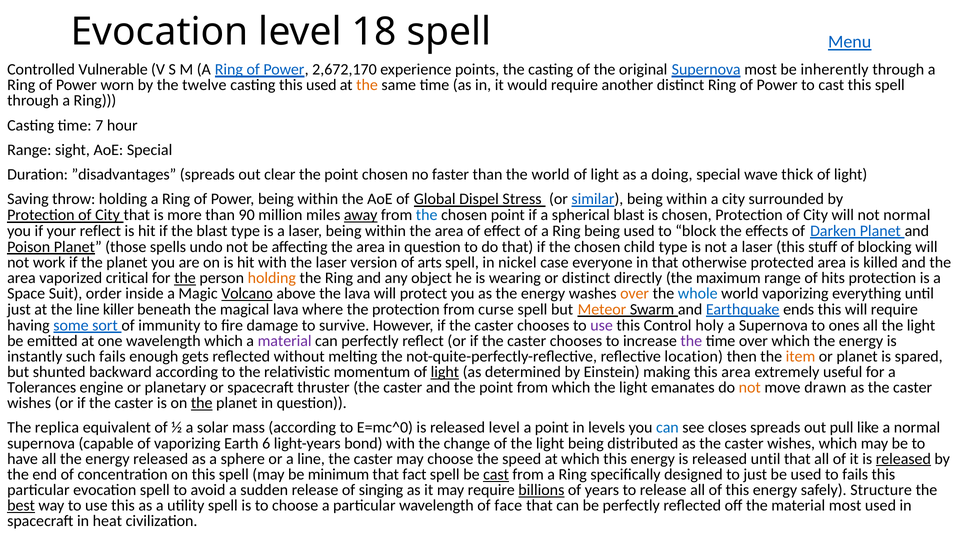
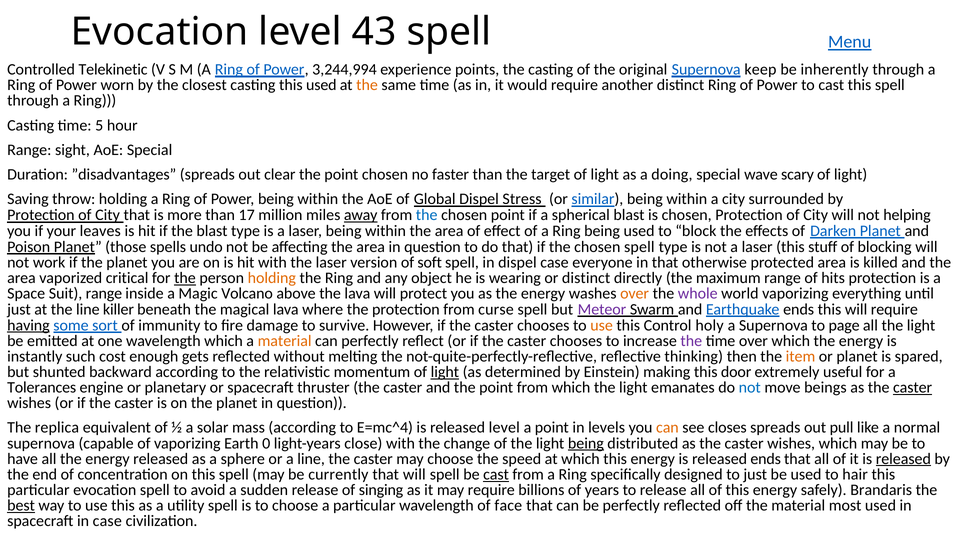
18: 18 -> 43
Vulnerable: Vulnerable -> Telekinetic
2,672,170: 2,672,170 -> 3,244,994
Supernova most: most -> keep
twelve: twelve -> closest
7: 7 -> 5
the world: world -> target
thick: thick -> scary
90: 90 -> 17
not normal: normal -> helping
your reflect: reflect -> leaves
chosen child: child -> spell
arts: arts -> soft
in nickel: nickel -> dispel
Suit order: order -> range
Volcano underline: present -> none
whole colour: blue -> purple
Meteor colour: orange -> purple
having underline: none -> present
use at (602, 325) colour: purple -> orange
ones: ones -> page
material at (285, 341) colour: purple -> orange
such fails: fails -> cost
location: location -> thinking
this area: area -> door
not at (750, 387) colour: orange -> blue
drawn: drawn -> beings
caster at (913, 387) underline: none -> present
the at (202, 403) underline: present -> none
E=mc^0: E=mc^0 -> E=mc^4
can at (667, 427) colour: blue -> orange
6: 6 -> 0
bond: bond -> close
being at (586, 443) underline: none -> present
released until: until -> ends
minimum: minimum -> currently
that fact: fact -> will
to fails: fails -> hair
billions underline: present -> none
Structure: Structure -> Brandaris
in heat: heat -> case
